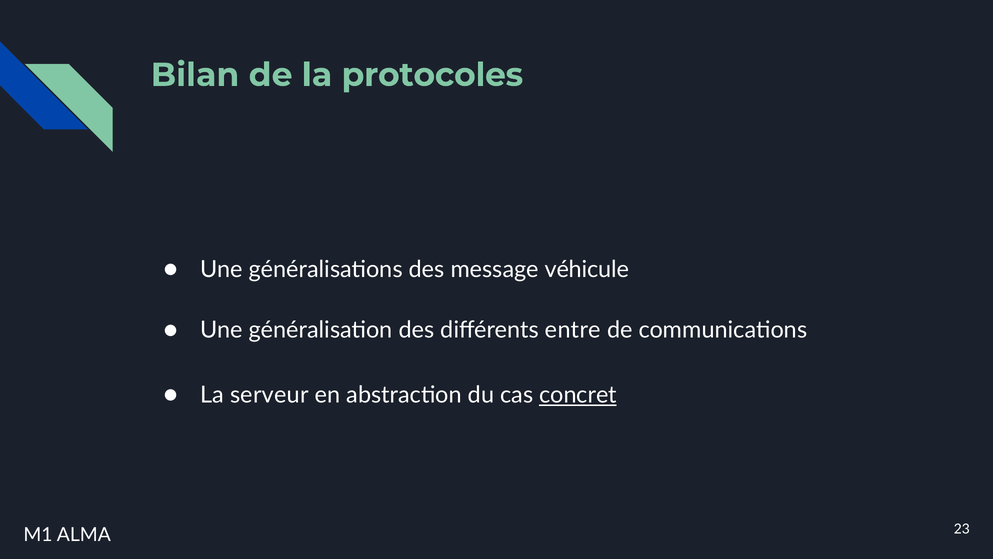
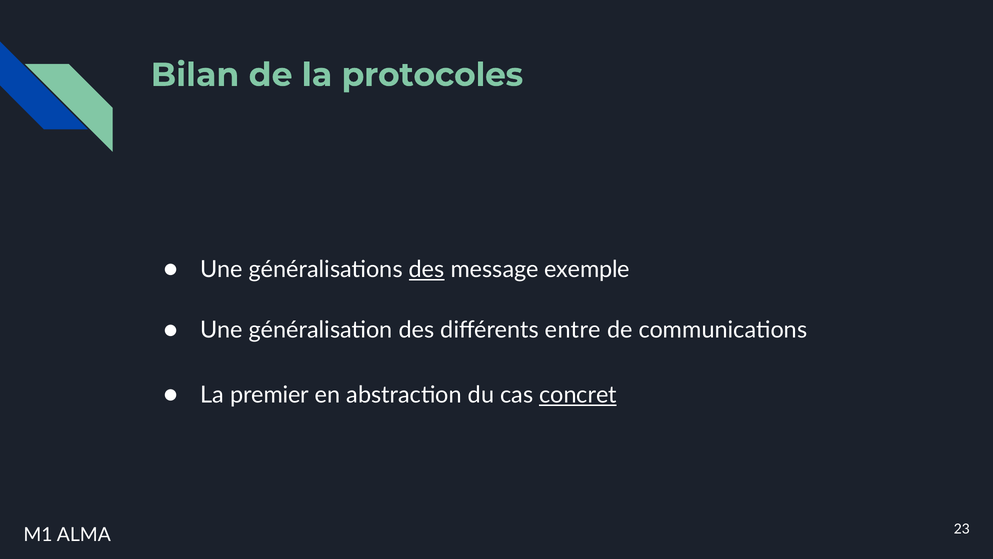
des at (427, 269) underline: none -> present
véhicule: véhicule -> exemple
serveur: serveur -> premier
